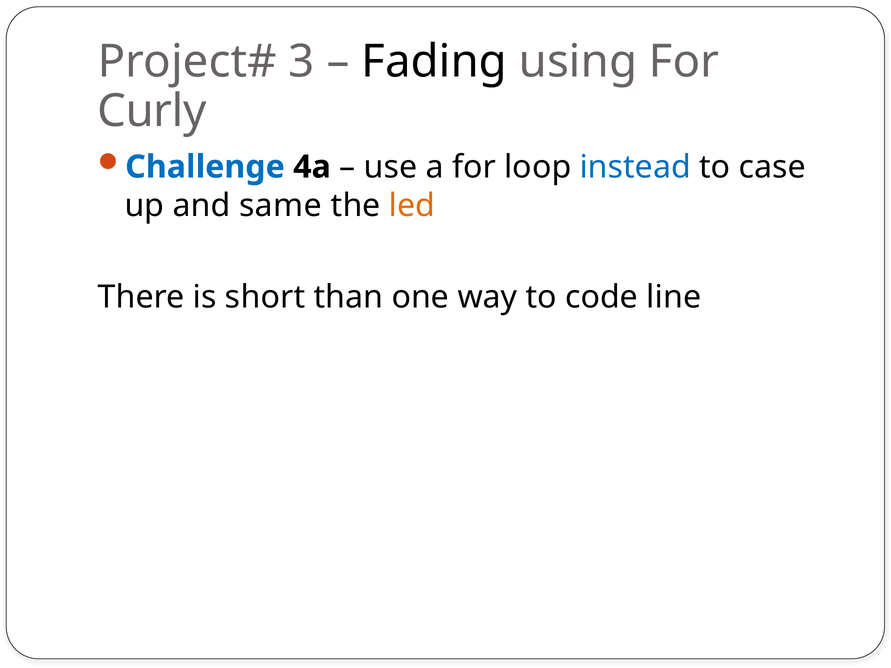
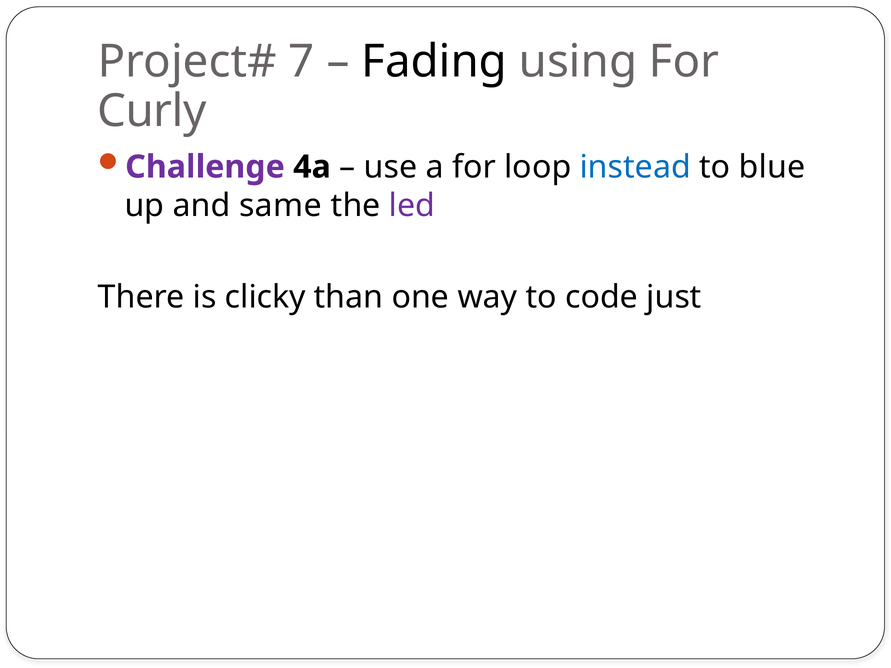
3: 3 -> 7
Challenge colour: blue -> purple
case: case -> blue
led colour: orange -> purple
short: short -> clicky
line: line -> just
